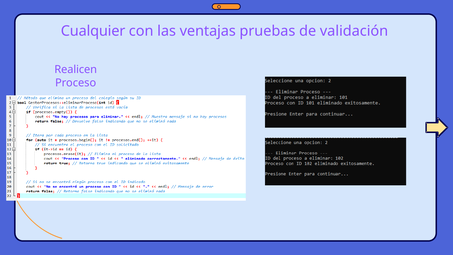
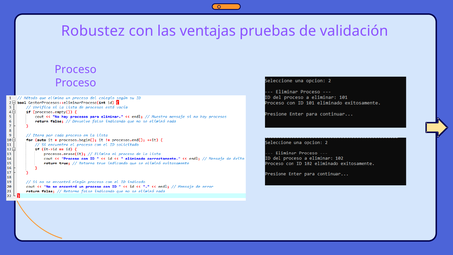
Cualquier: Cualquier -> Robustez
Realicen at (76, 70): Realicen -> Proceso
